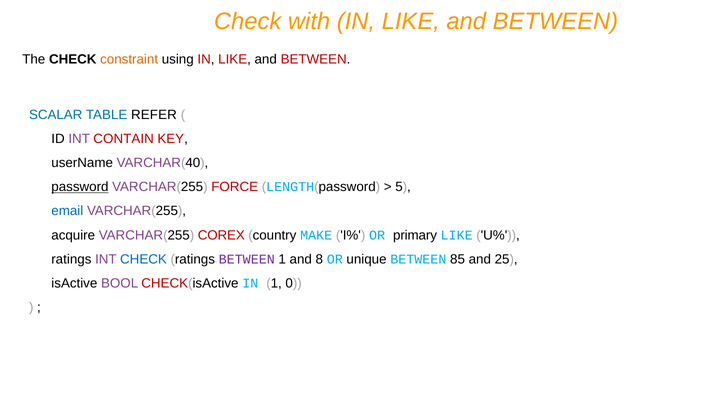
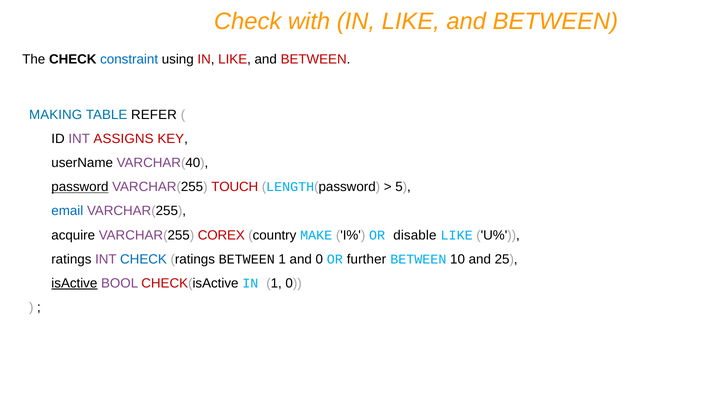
constraint colour: orange -> blue
SCALAR: SCALAR -> MAKING
CONTAIN: CONTAIN -> ASSIGNS
FORCE: FORCE -> TOUCH
primary: primary -> disable
BETWEEN at (247, 259) colour: purple -> black
and 8: 8 -> 0
unique: unique -> further
85: 85 -> 10
isActive underline: none -> present
